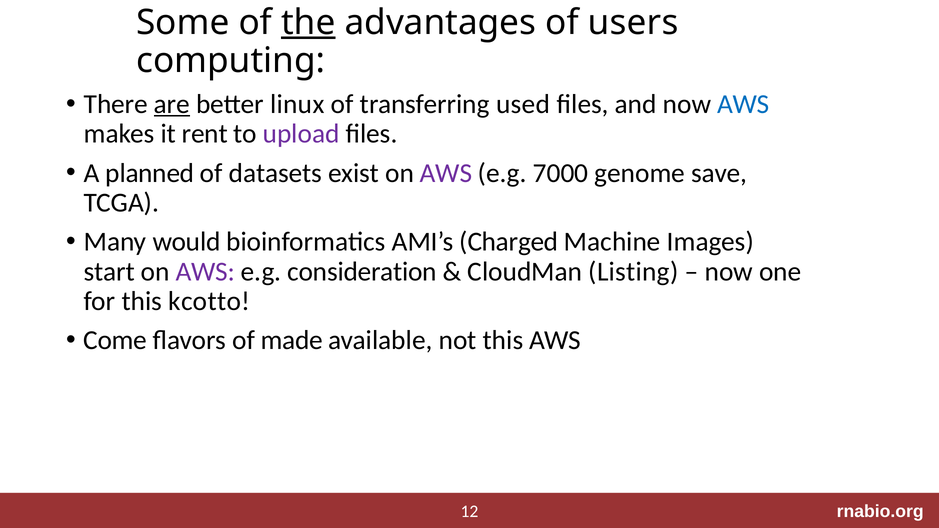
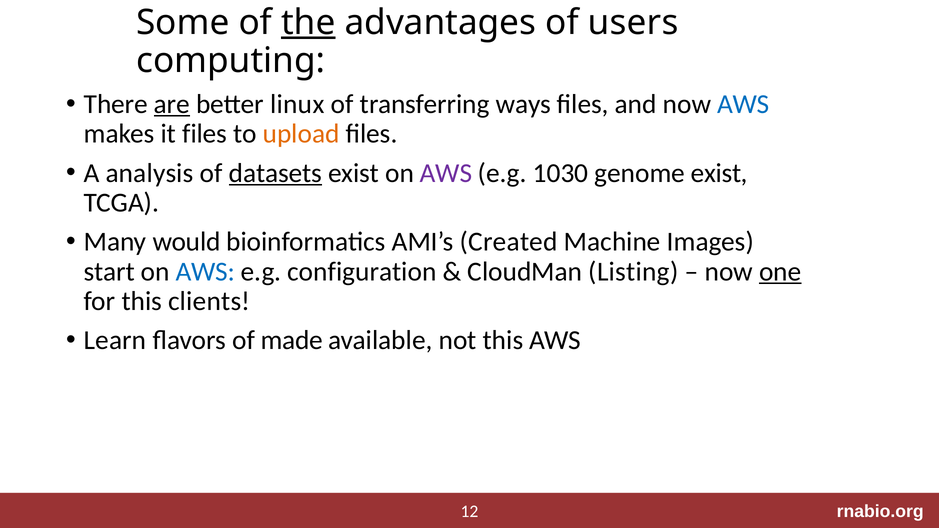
used: used -> ways
it rent: rent -> files
upload colour: purple -> orange
planned: planned -> analysis
datasets underline: none -> present
7000: 7000 -> 1030
genome save: save -> exist
Charged: Charged -> Created
AWS at (205, 272) colour: purple -> blue
consideration: consideration -> configuration
one underline: none -> present
kcotto: kcotto -> clients
Come: Come -> Learn
